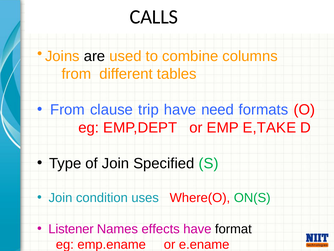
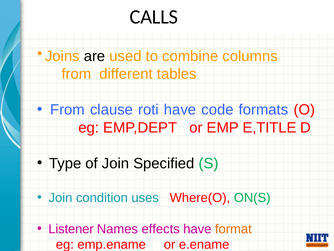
trip: trip -> roti
need: need -> code
E,TAKE: E,TAKE -> E,TITLE
format colour: black -> orange
